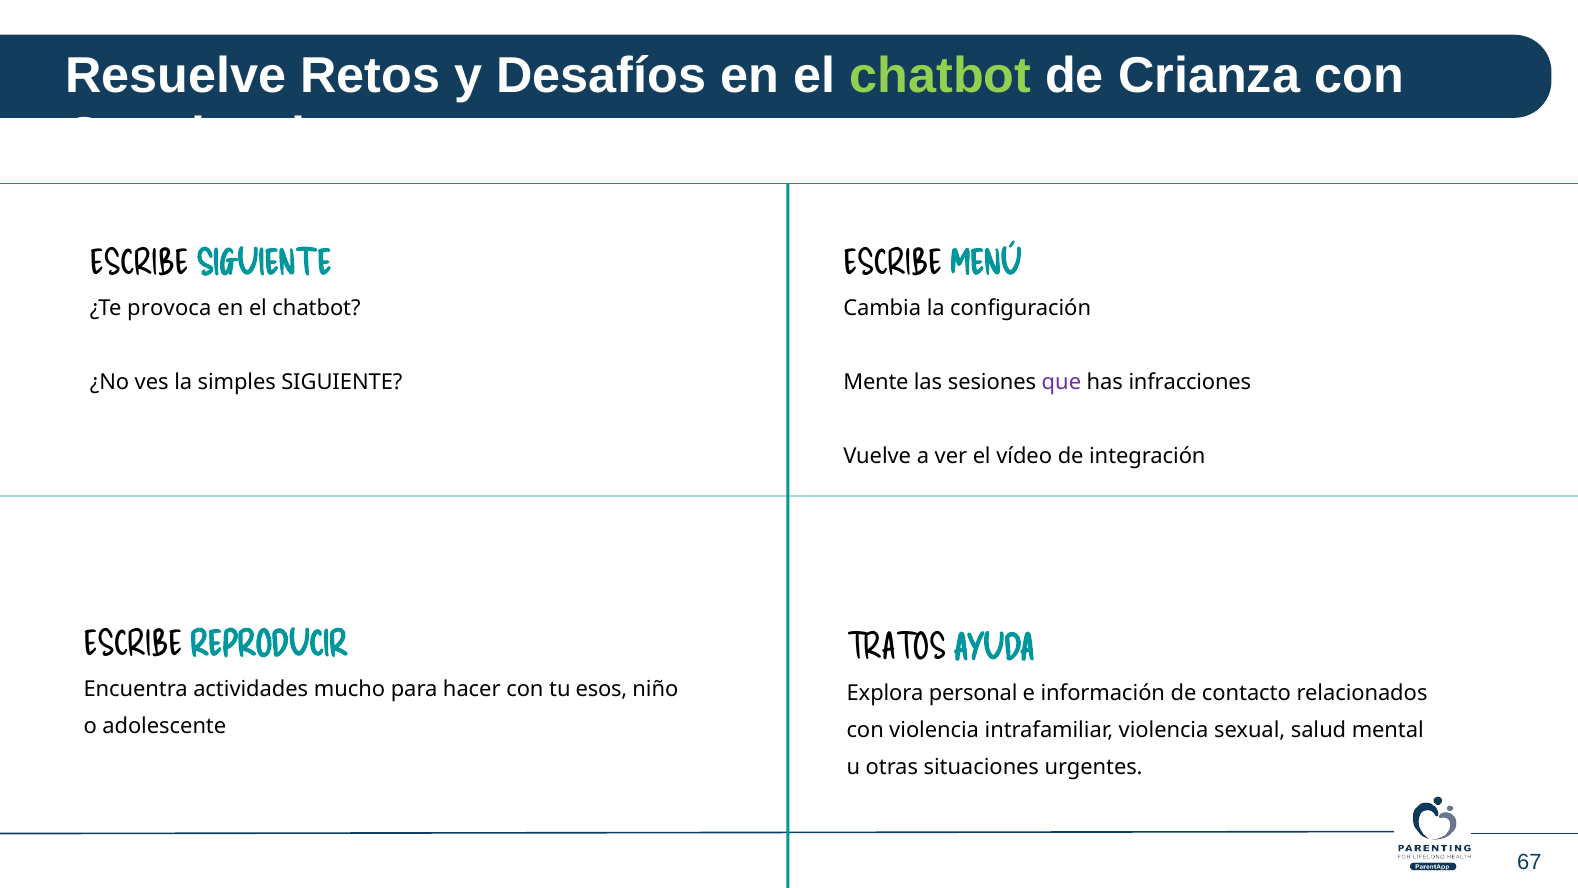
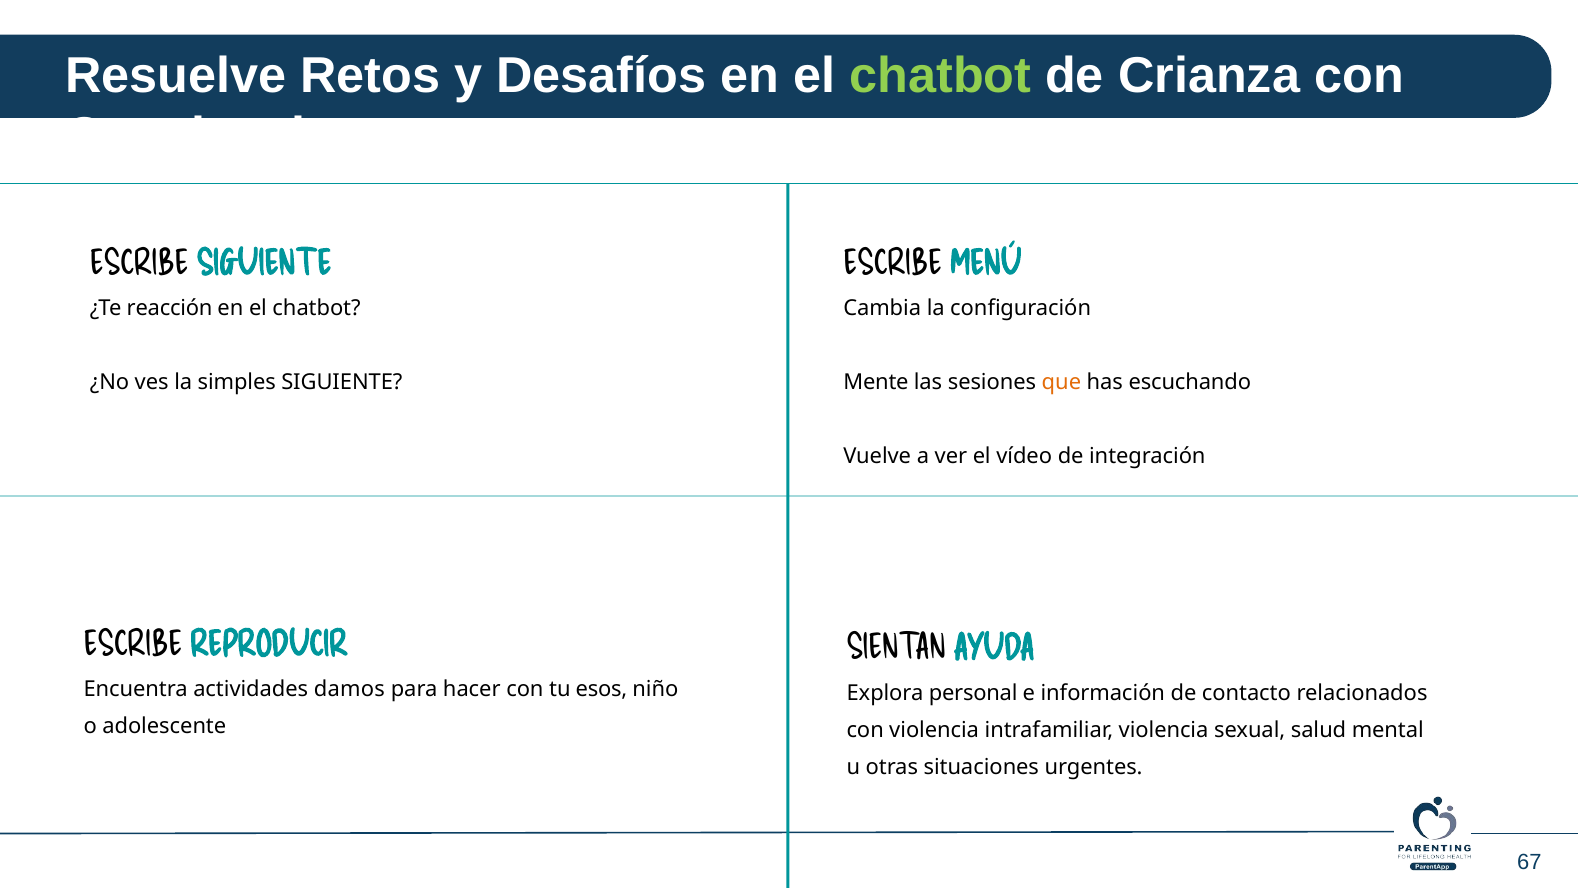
provoca: provoca -> reacción
que colour: purple -> orange
infracciones: infracciones -> escuchando
TRATOS: TRATOS -> SIENTAN
mucho: mucho -> damos
